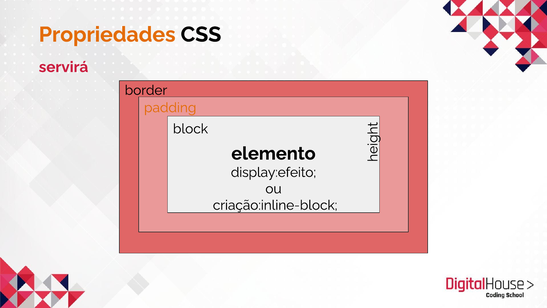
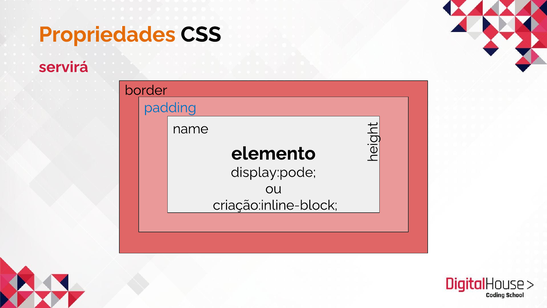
padding colour: orange -> blue
block: block -> name
display:efeito: display:efeito -> display:pode
